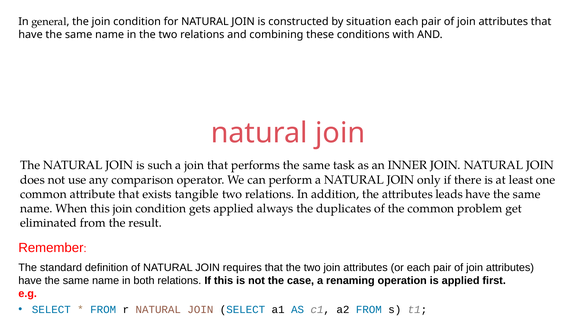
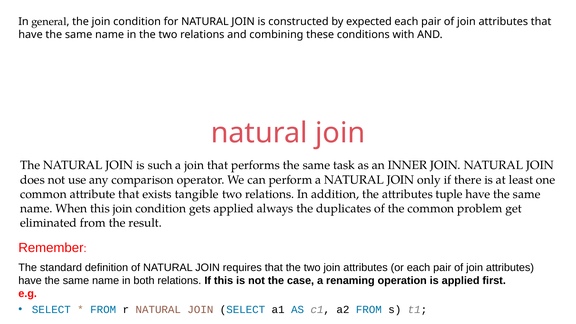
situation: situation -> expected
leads: leads -> tuple
